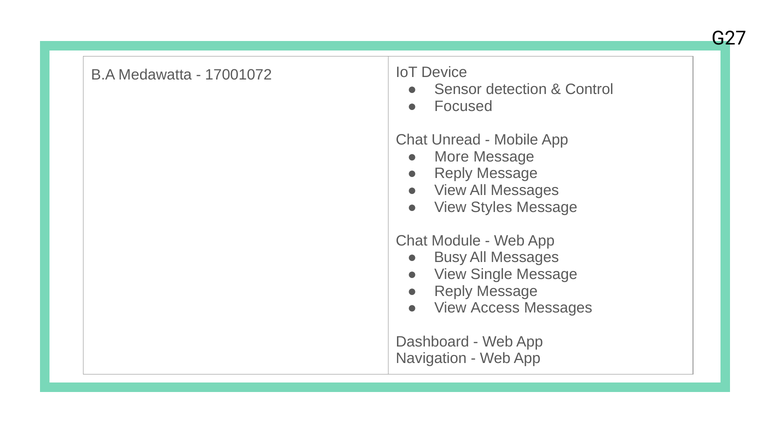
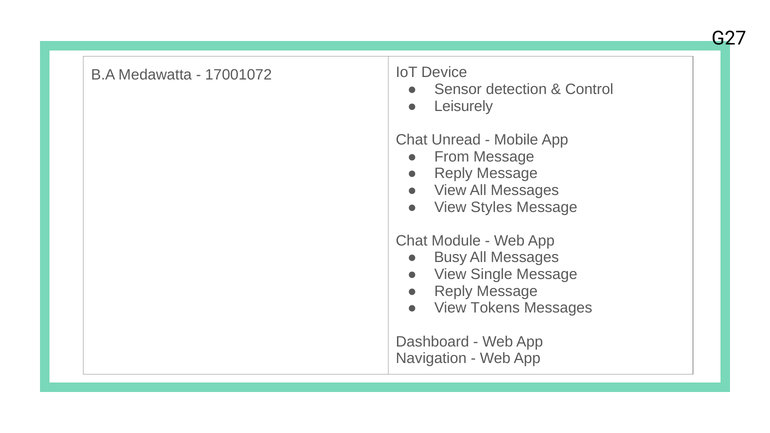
Focused: Focused -> Leisurely
More: More -> From
Access: Access -> Tokens
